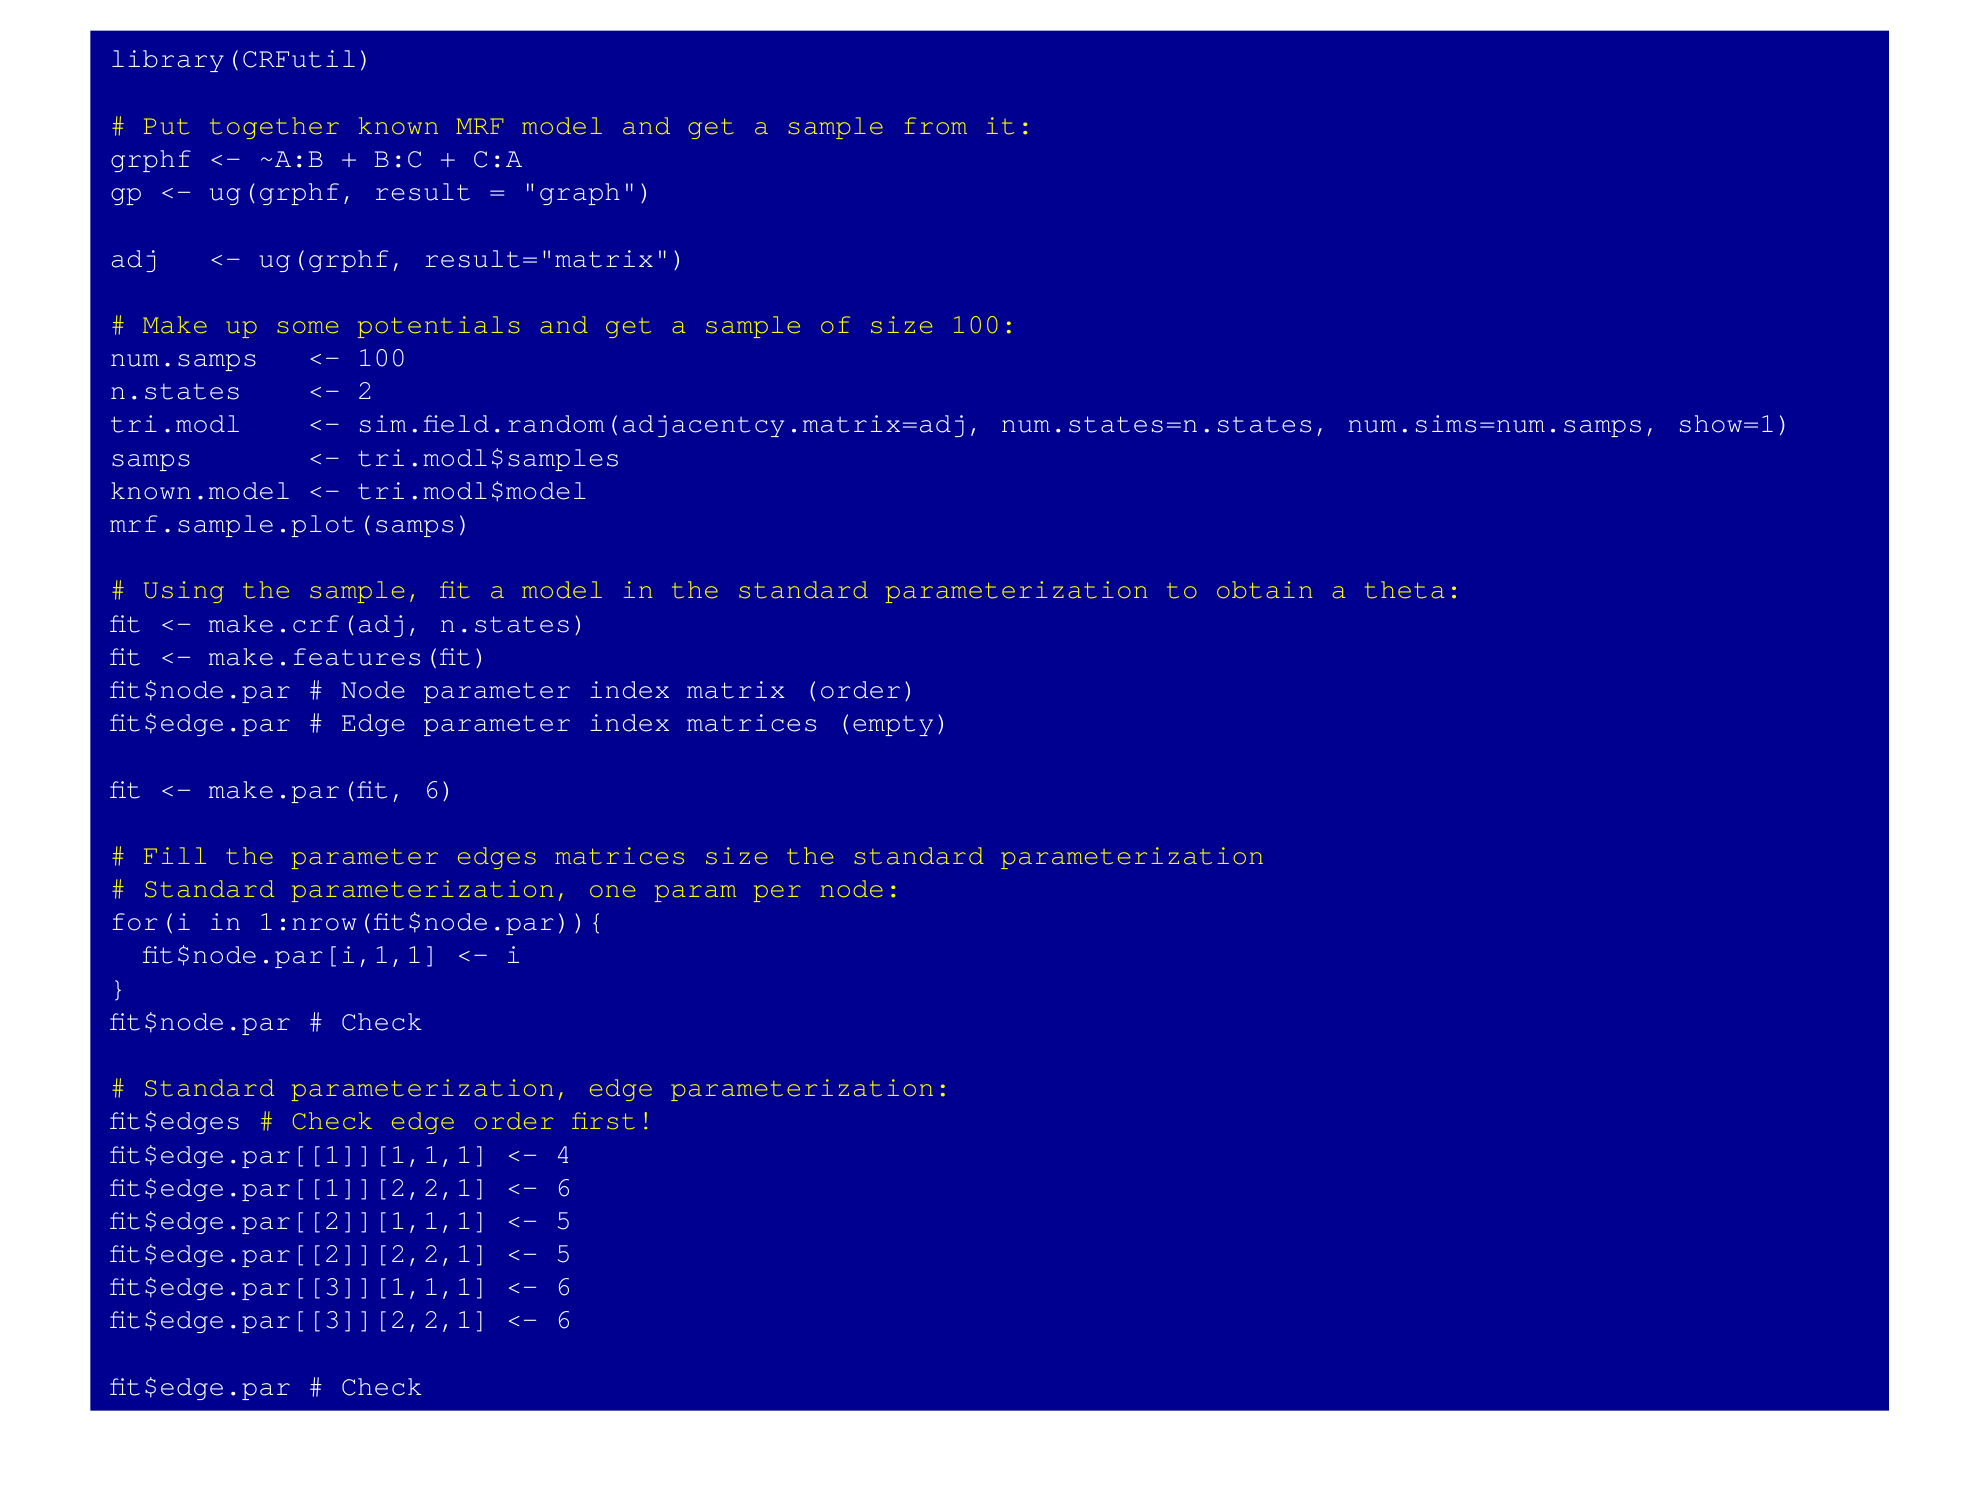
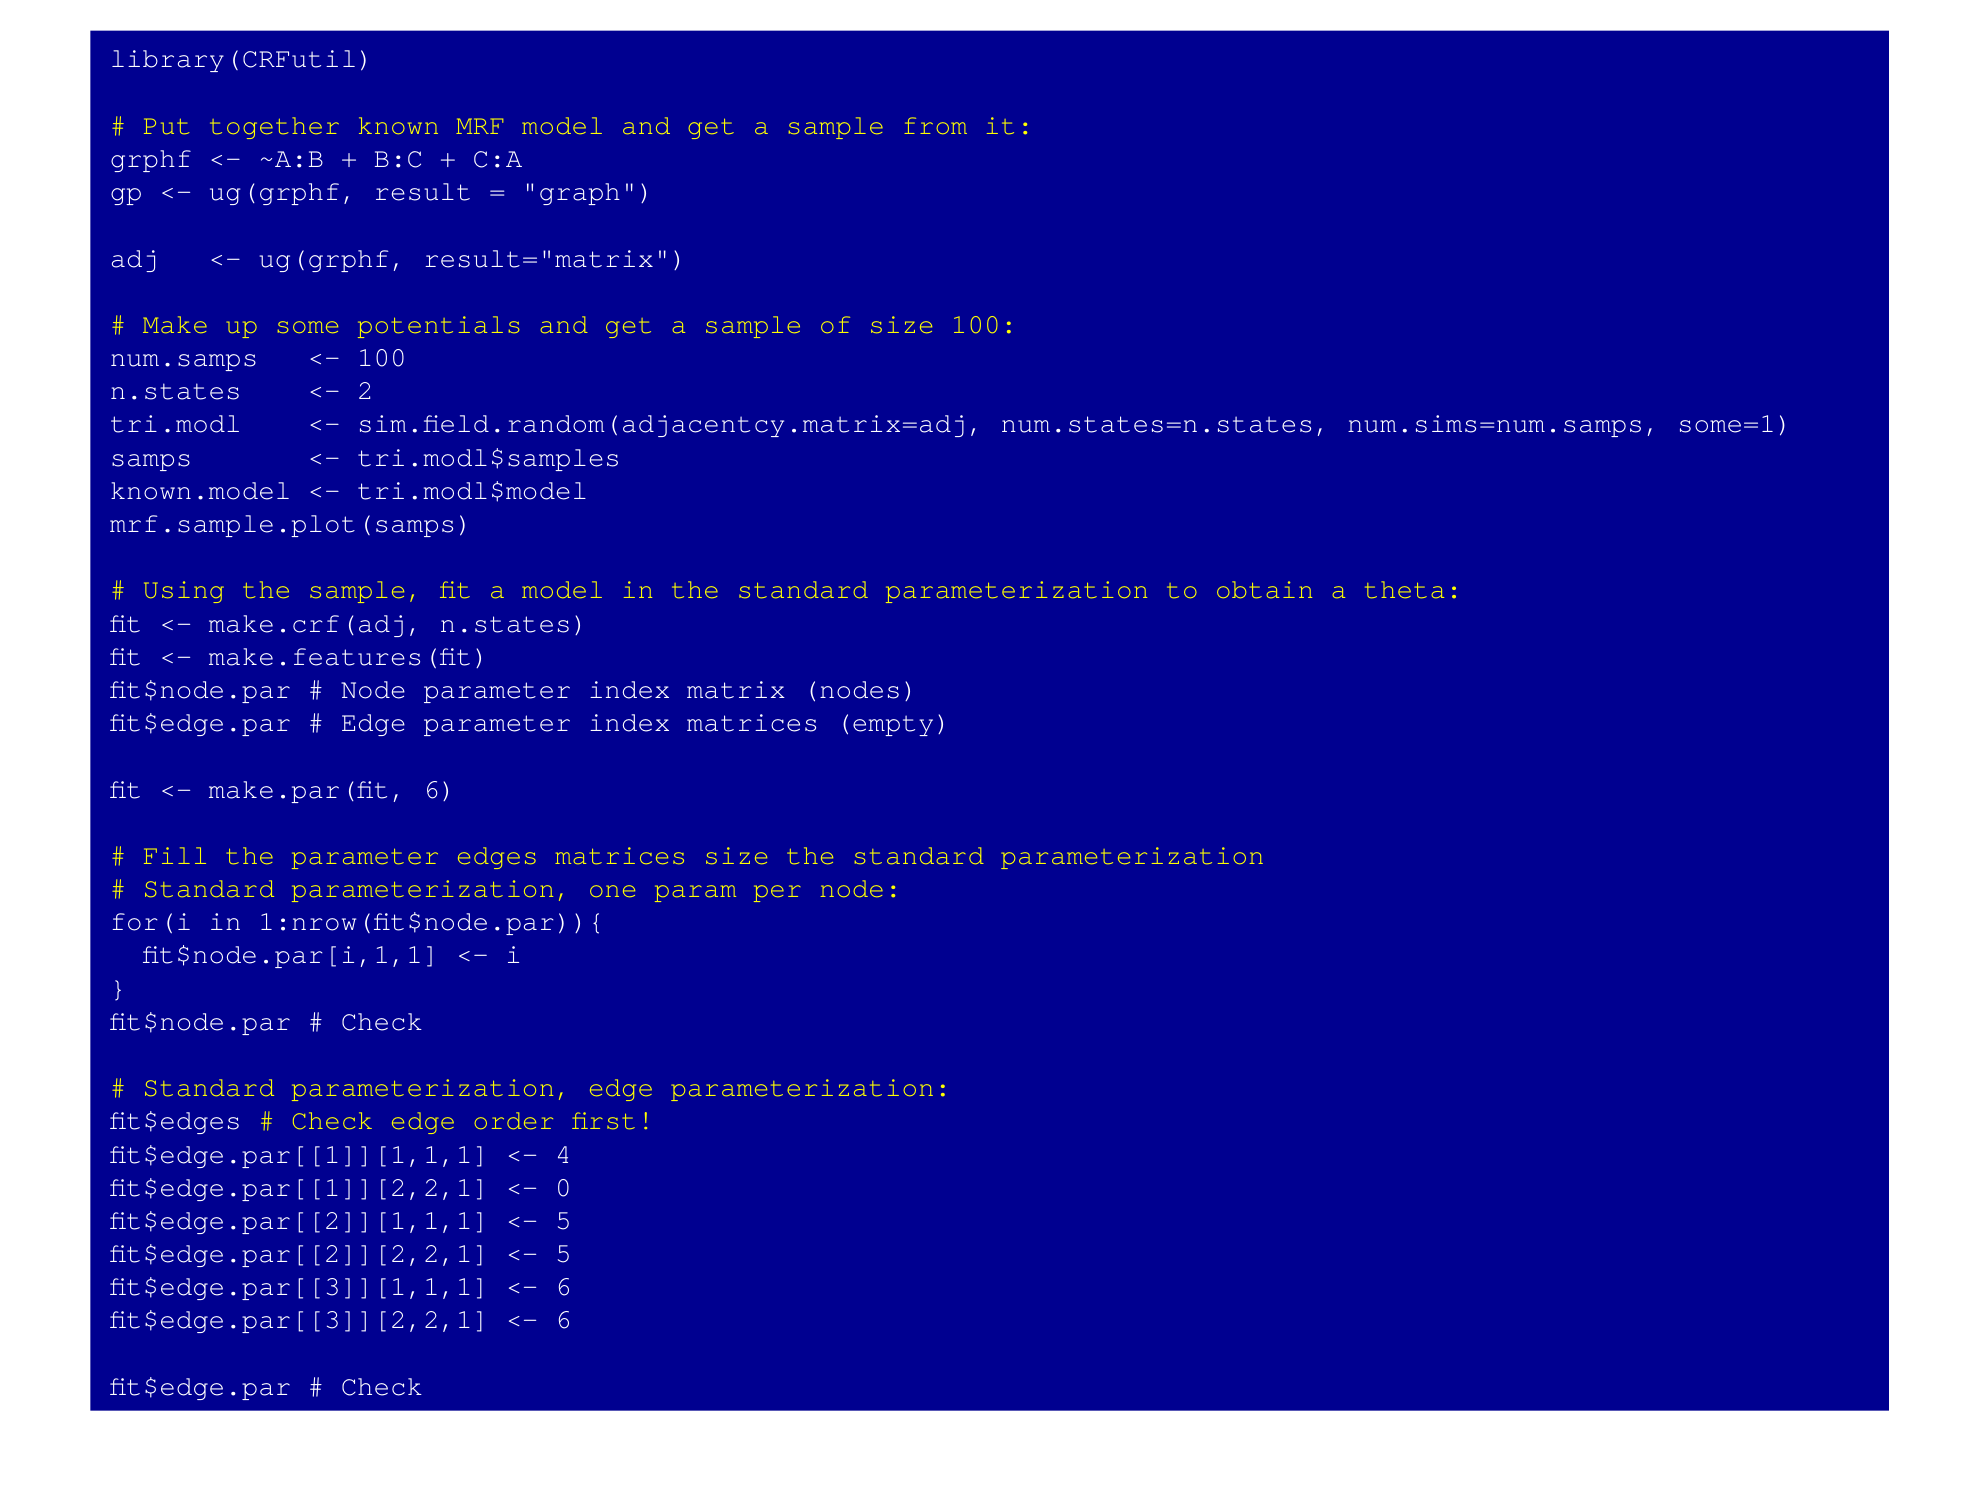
show=1: show=1 -> some=1
matrix order: order -> nodes
6 at (563, 1187): 6 -> 0
